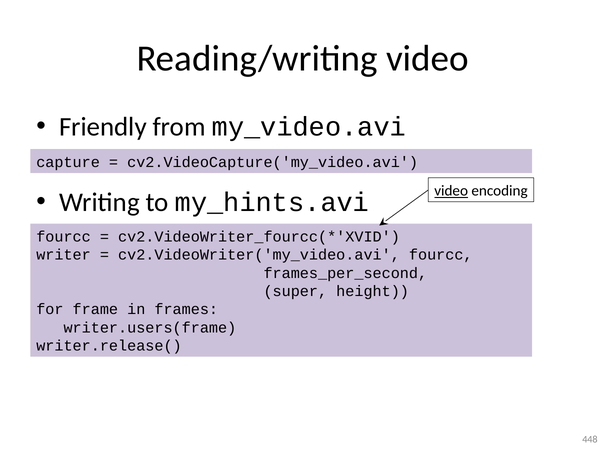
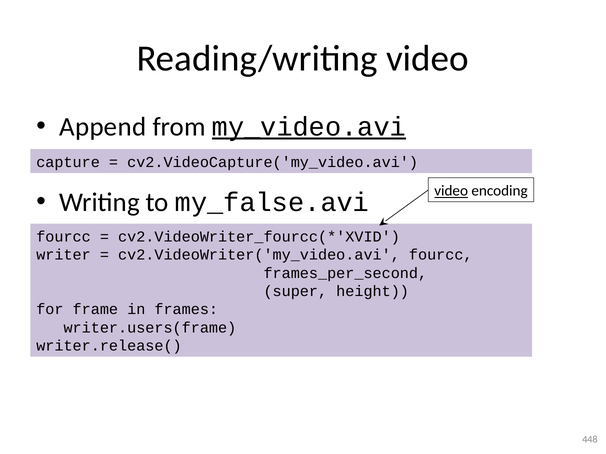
Friendly: Friendly -> Append
my_video.avi underline: none -> present
my_hints.avi: my_hints.avi -> my_false.avi
